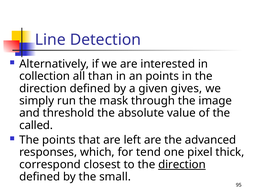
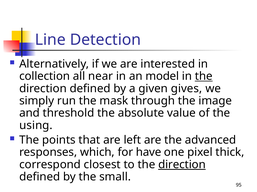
than: than -> near
an points: points -> model
the at (204, 76) underline: none -> present
called: called -> using
tend: tend -> have
